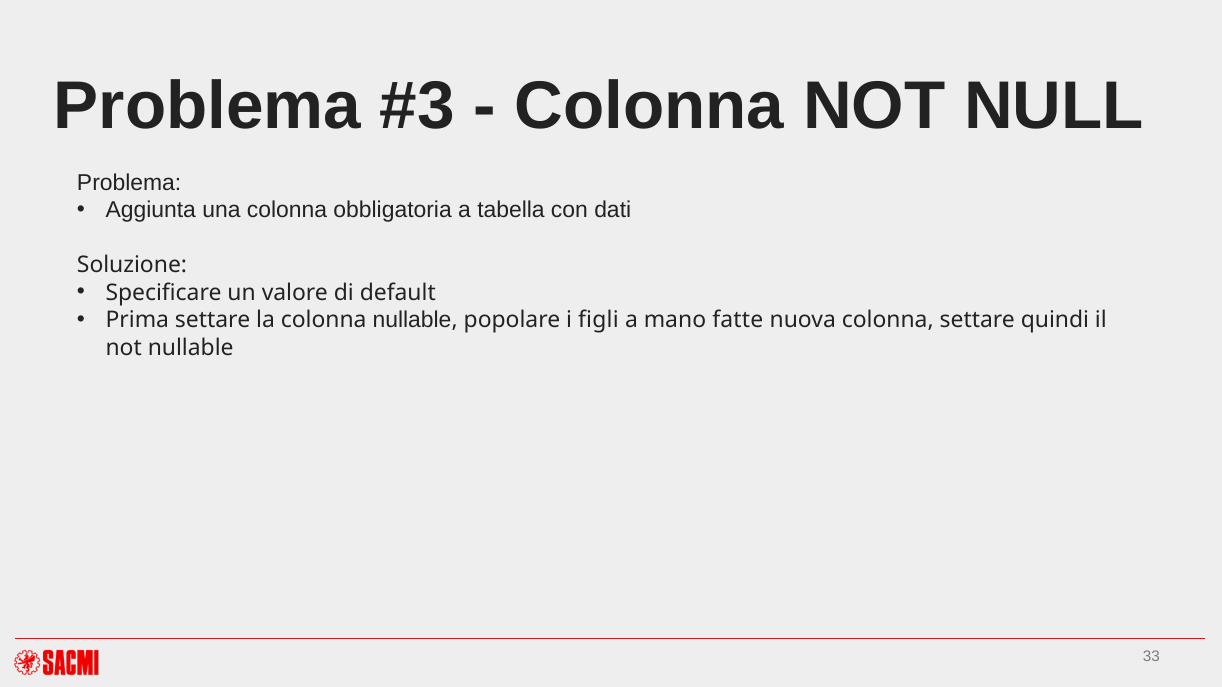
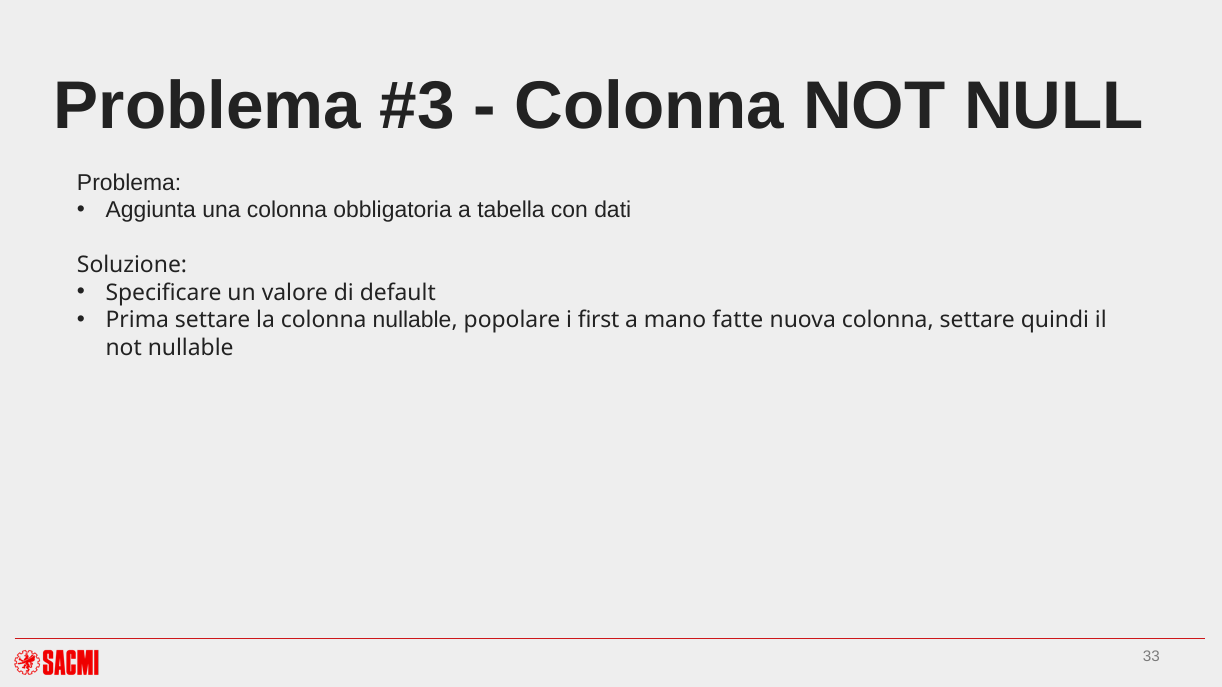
figli: figli -> first
